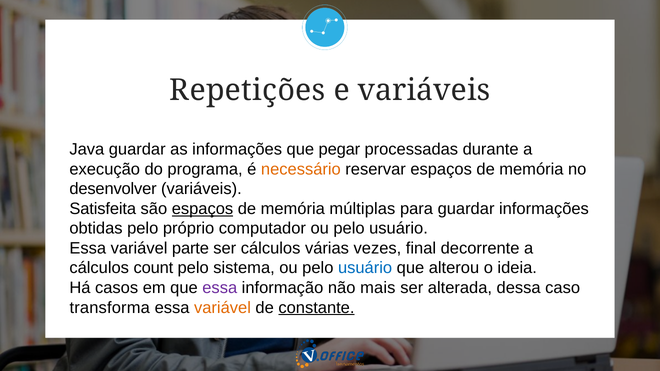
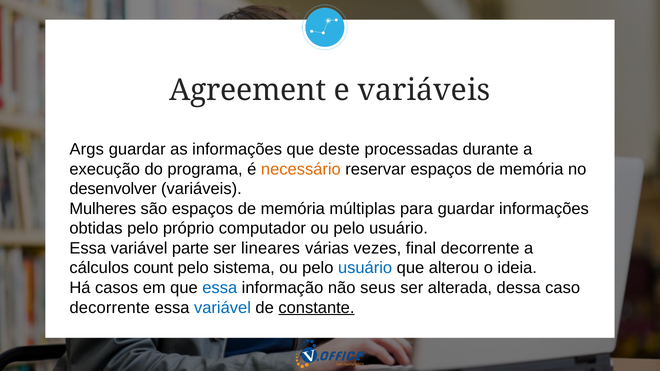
Repetições: Repetições -> Agreement
Java: Java -> Args
pegar: pegar -> deste
Satisfeita: Satisfeita -> Mulheres
espaços at (202, 209) underline: present -> none
ser cálculos: cálculos -> lineares
essa at (220, 288) colour: purple -> blue
mais: mais -> seus
transforma at (110, 308): transforma -> decorrente
variável at (222, 308) colour: orange -> blue
